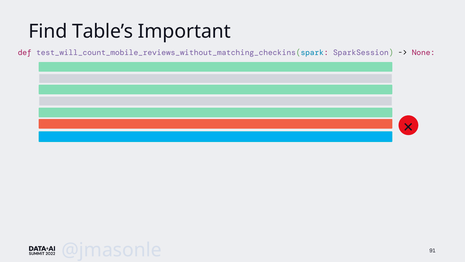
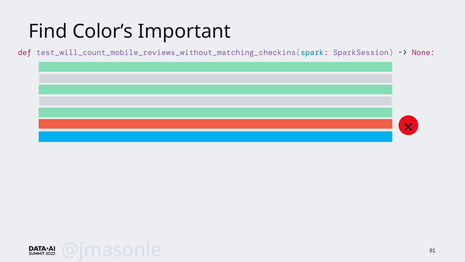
Table’s: Table’s -> Color’s
